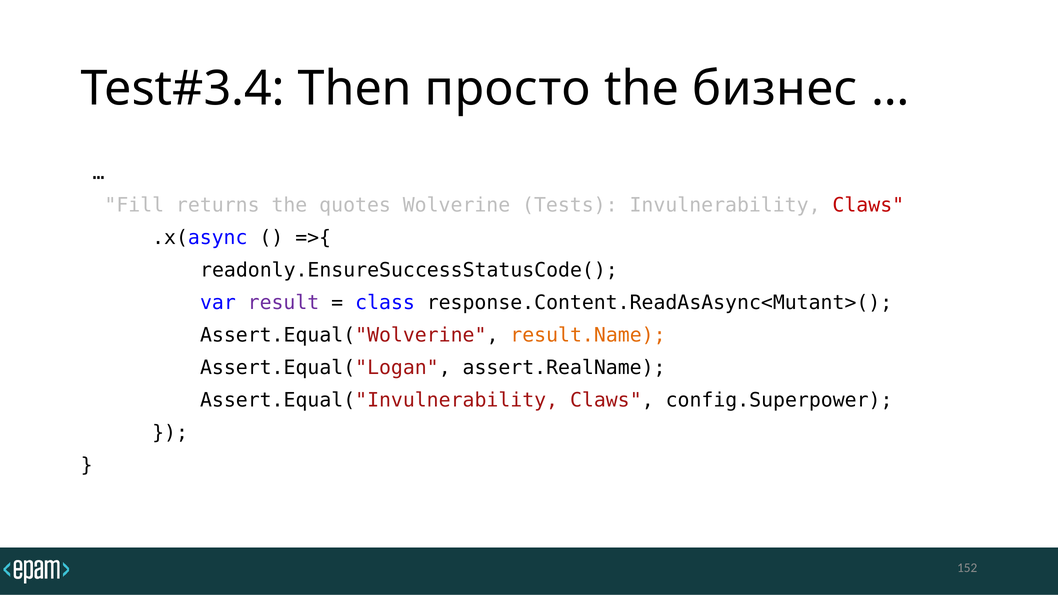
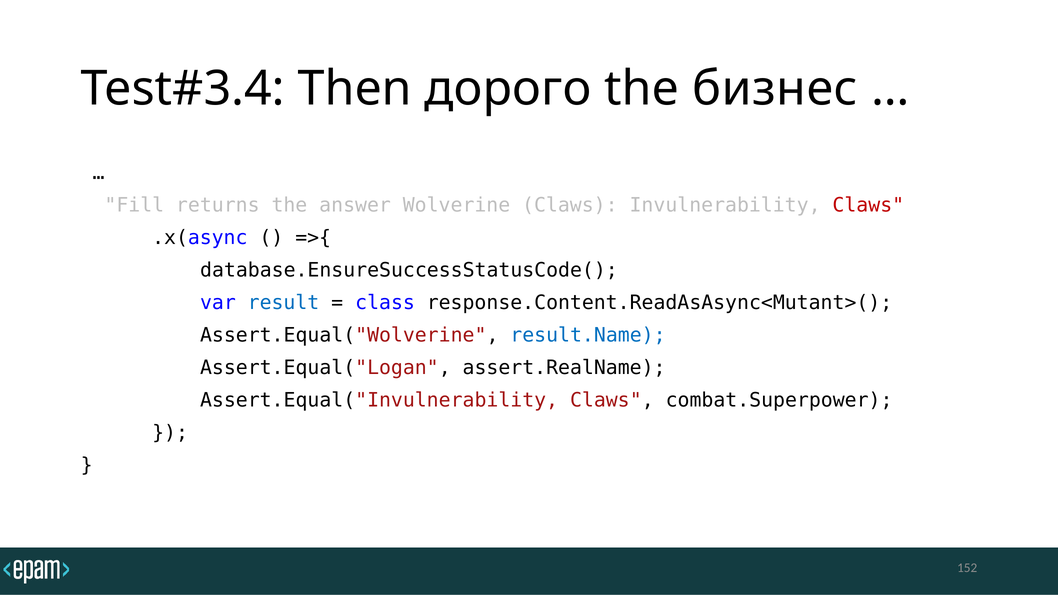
просто: просто -> дорого
quotes: quotes -> answer
Wolverine Tests: Tests -> Claws
readonly.EnsureSuccessStatusCode(: readonly.EnsureSuccessStatusCode( -> database.EnsureSuccessStatusCode(
result colour: purple -> blue
result.Name colour: orange -> blue
config.Superpower: config.Superpower -> combat.Superpower
